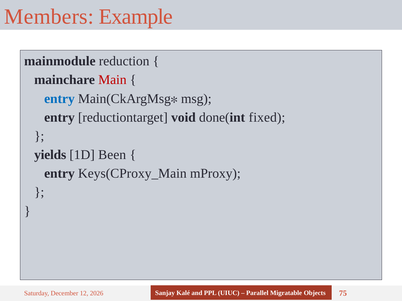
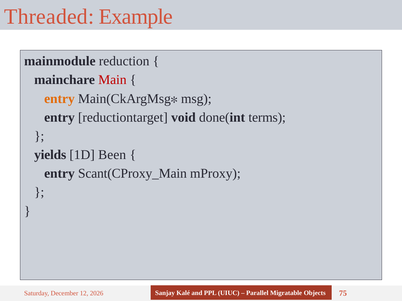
Members: Members -> Threaded
entry at (59, 99) colour: blue -> orange
fixed: fixed -> terms
Keys(CProxy_Main: Keys(CProxy_Main -> Scant(CProxy_Main
